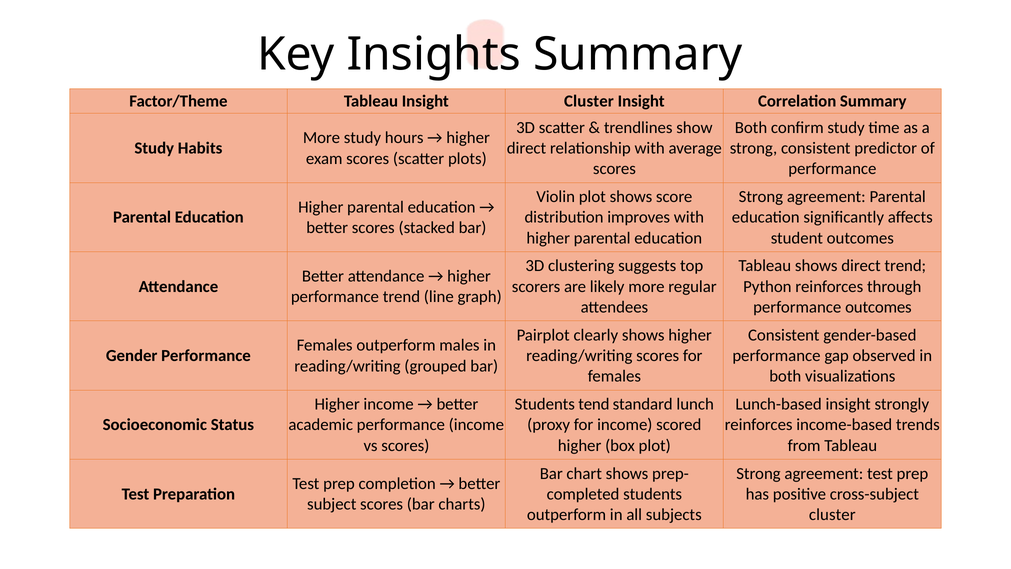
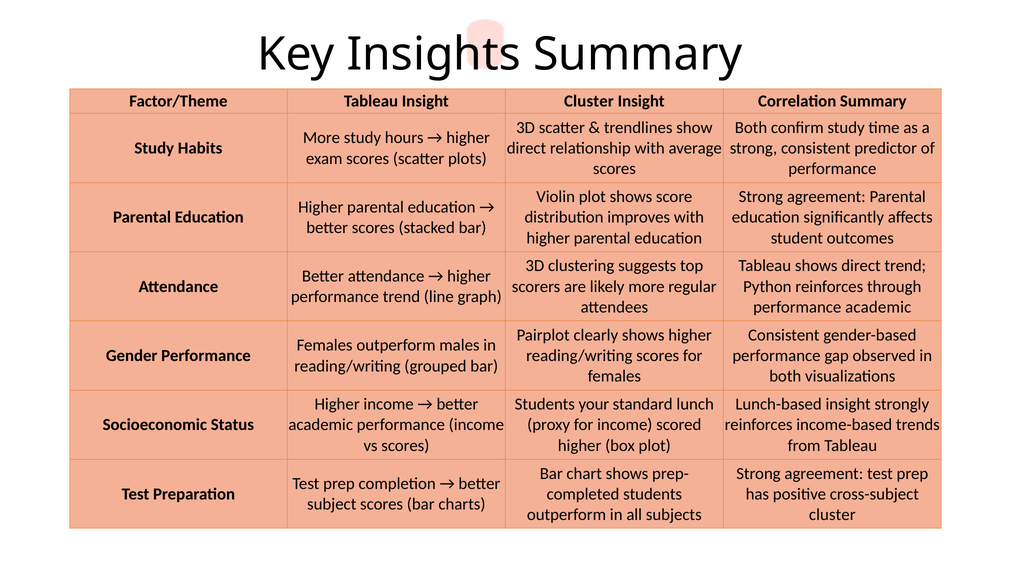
performance outcomes: outcomes -> academic
tend: tend -> your
